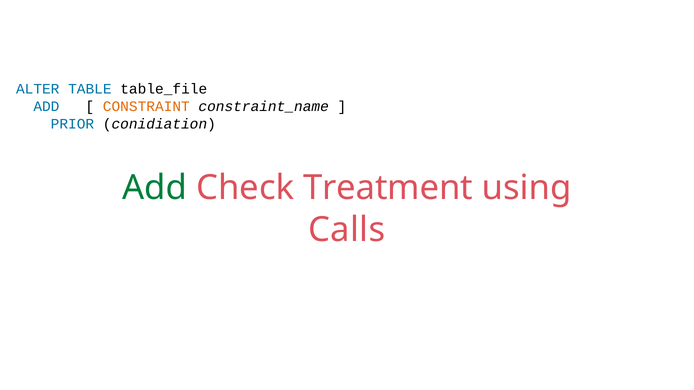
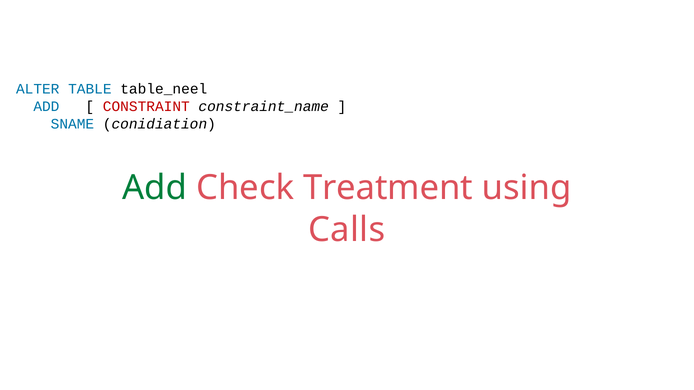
table_file: table_file -> table_neel
CONSTRAINT colour: orange -> red
PRIOR: PRIOR -> SNAME
